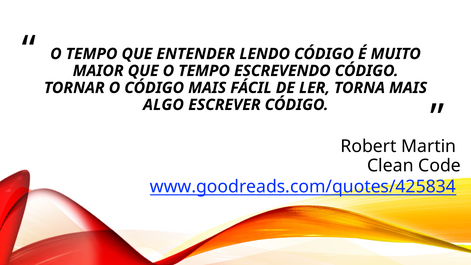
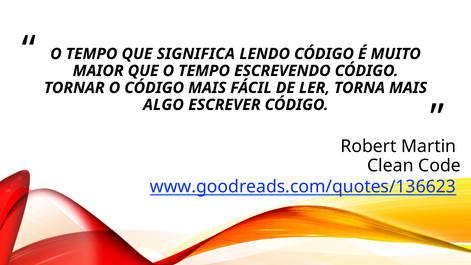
ENTENDER: ENTENDER -> SIGNIFICA
www.goodreads.com/quotes/425834: www.goodreads.com/quotes/425834 -> www.goodreads.com/quotes/136623
